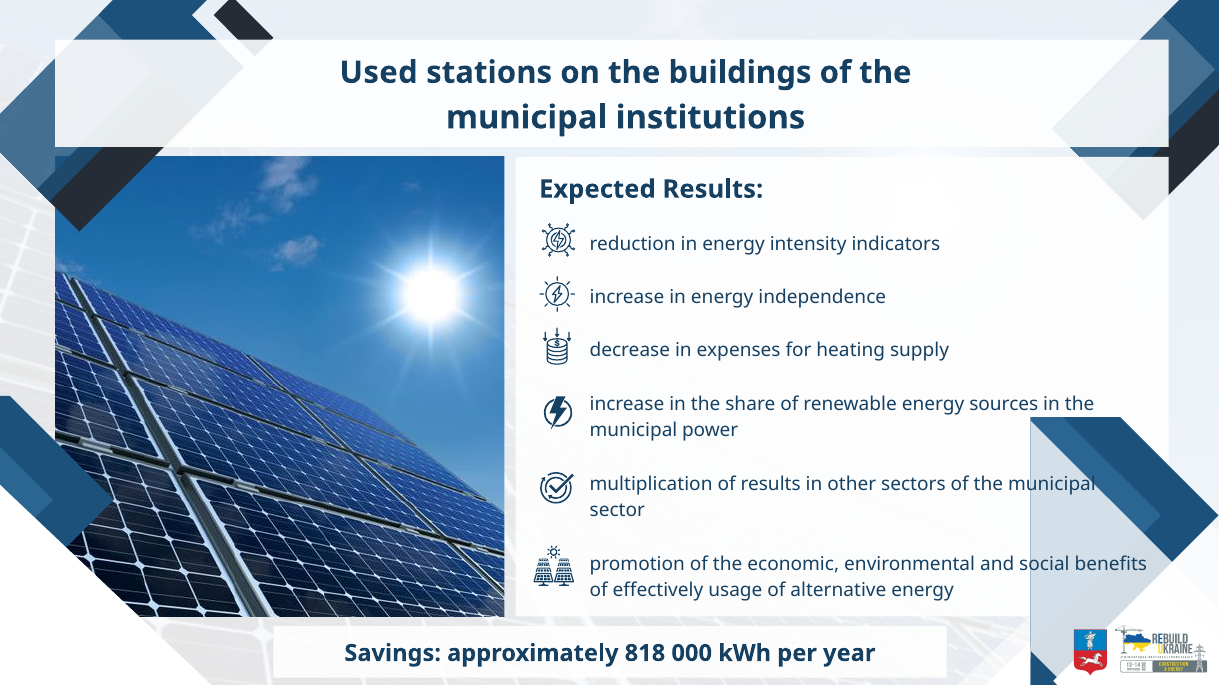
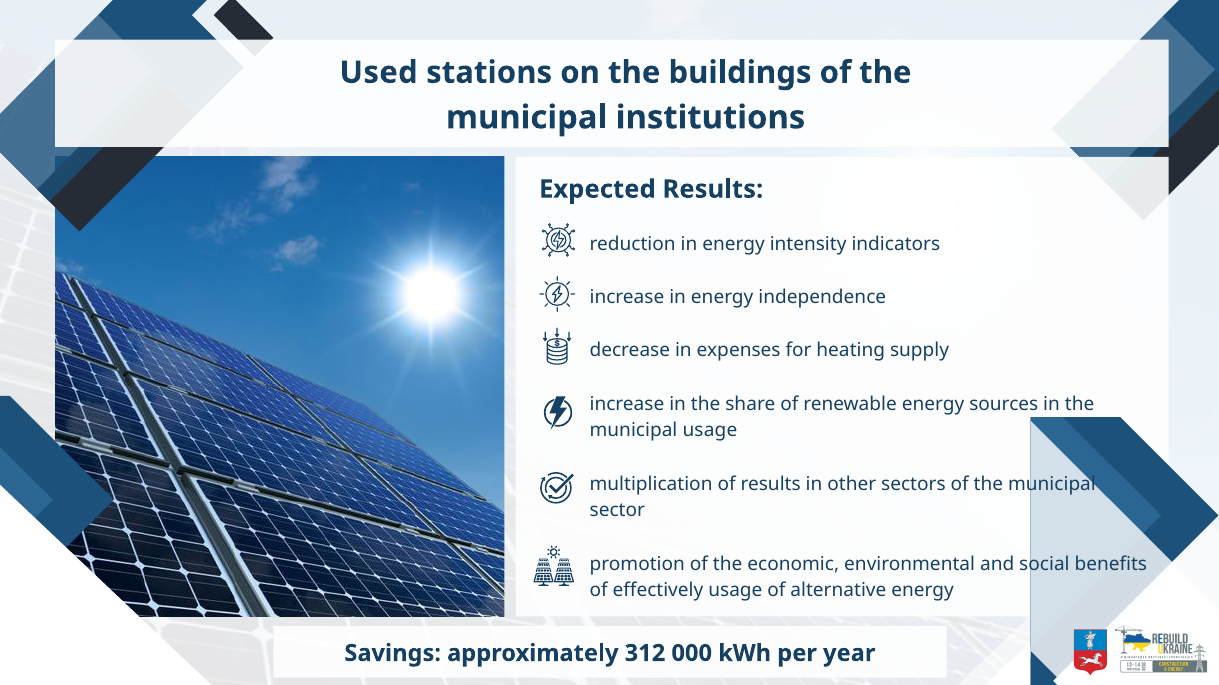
municipal power: power -> usage
818: 818 -> 312
